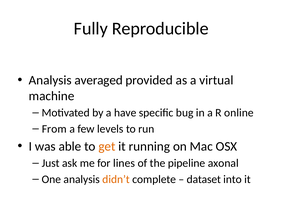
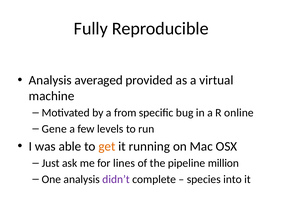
have: have -> from
From: From -> Gene
axonal: axonal -> million
didn’t colour: orange -> purple
dataset: dataset -> species
